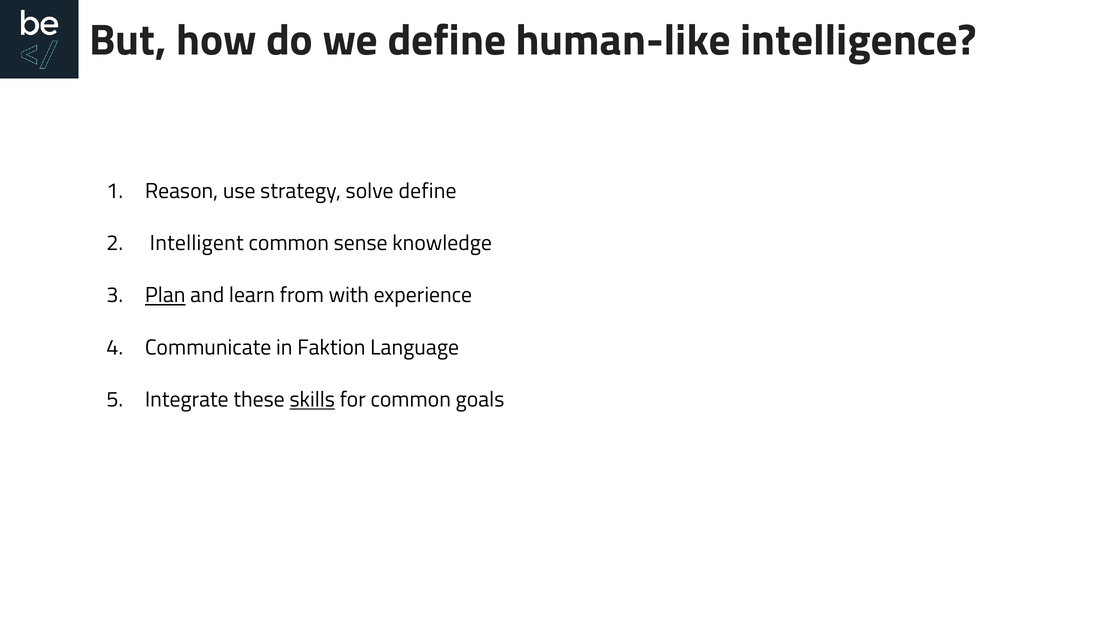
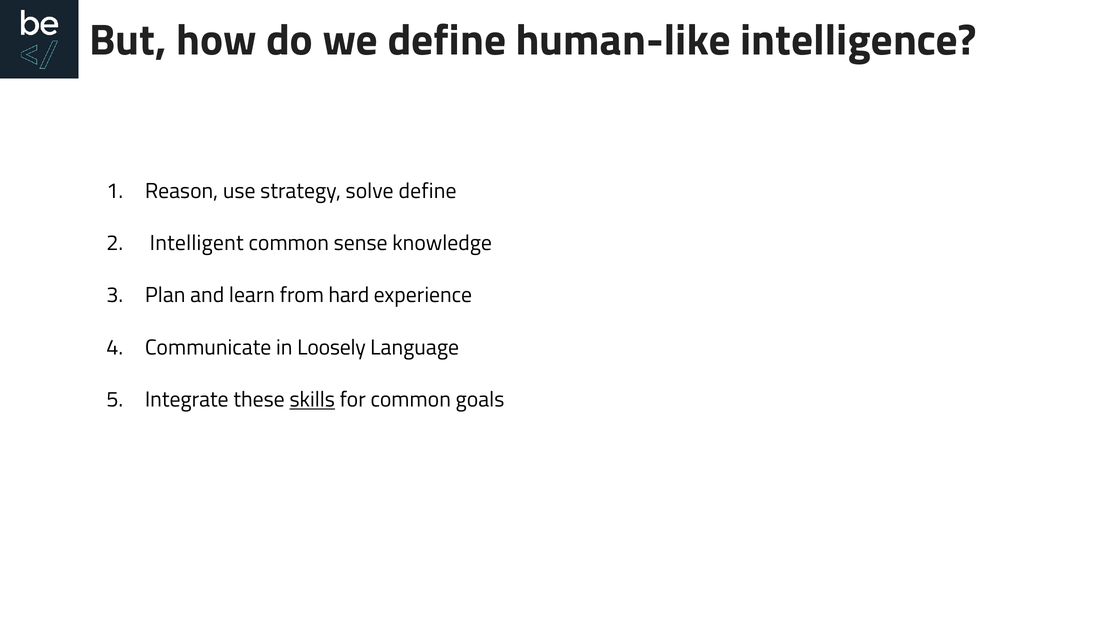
Plan underline: present -> none
with: with -> hard
Faktion: Faktion -> Loosely
